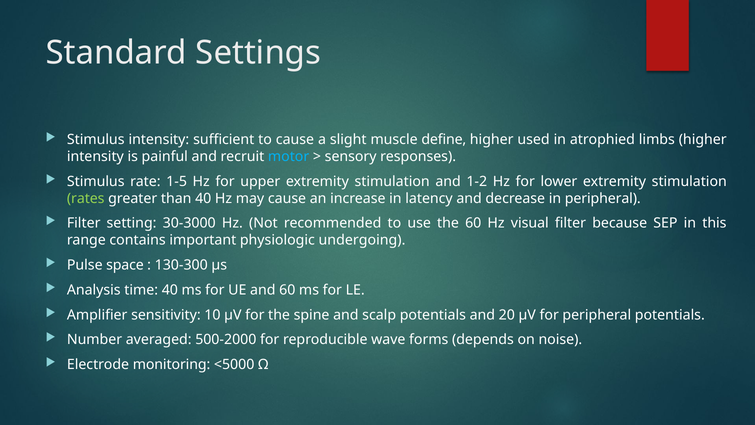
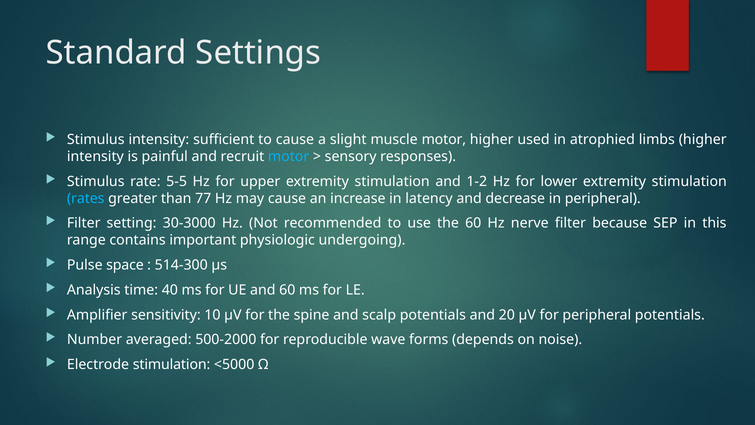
muscle define: define -> motor
1-5: 1-5 -> 5-5
rates colour: light green -> light blue
than 40: 40 -> 77
visual: visual -> nerve
130-300: 130-300 -> 514-300
Electrode monitoring: monitoring -> stimulation
